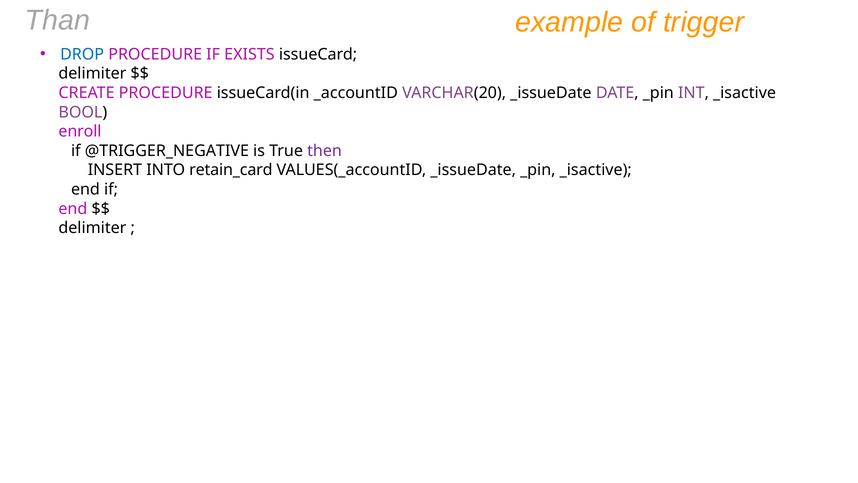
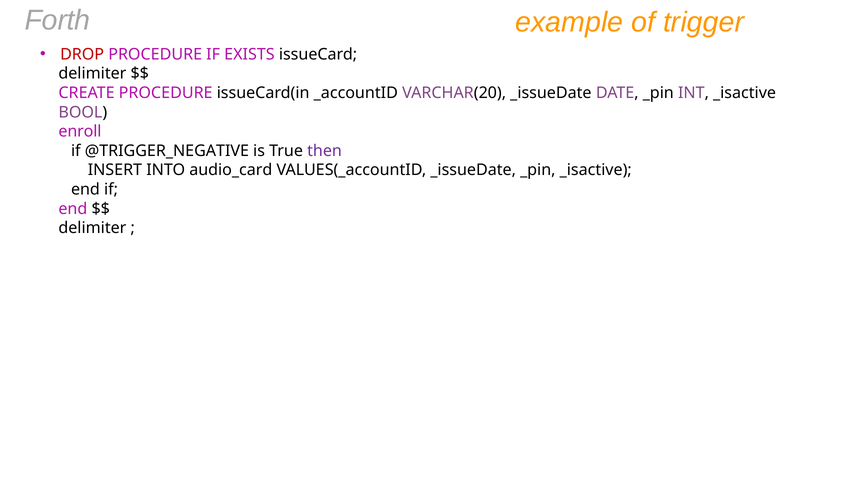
Than: Than -> Forth
DROP colour: blue -> red
retain_card: retain_card -> audio_card
